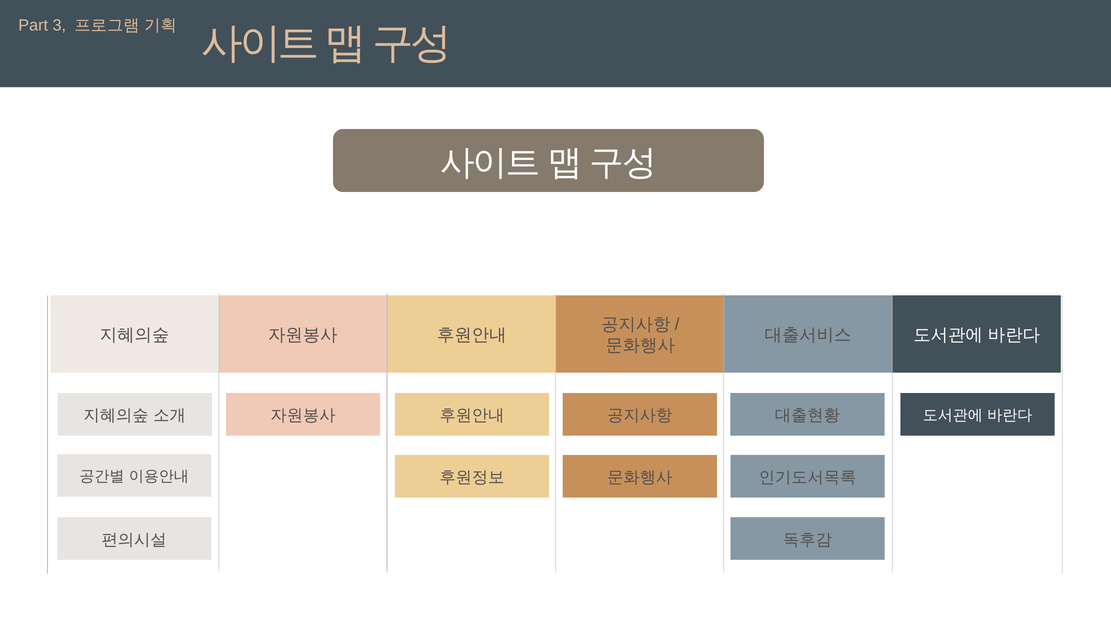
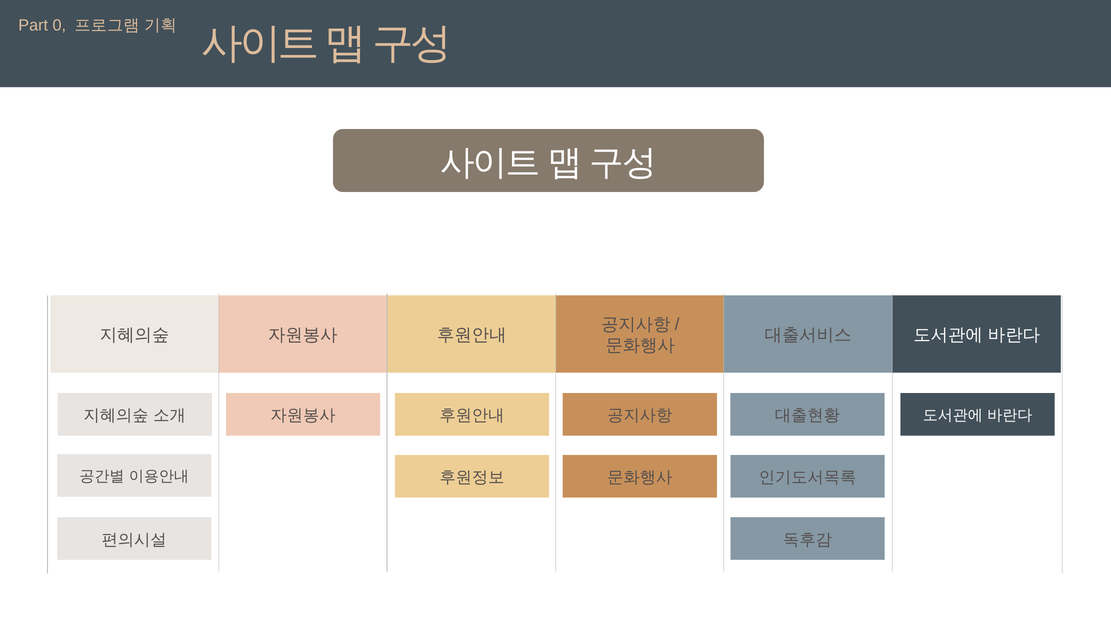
3: 3 -> 0
